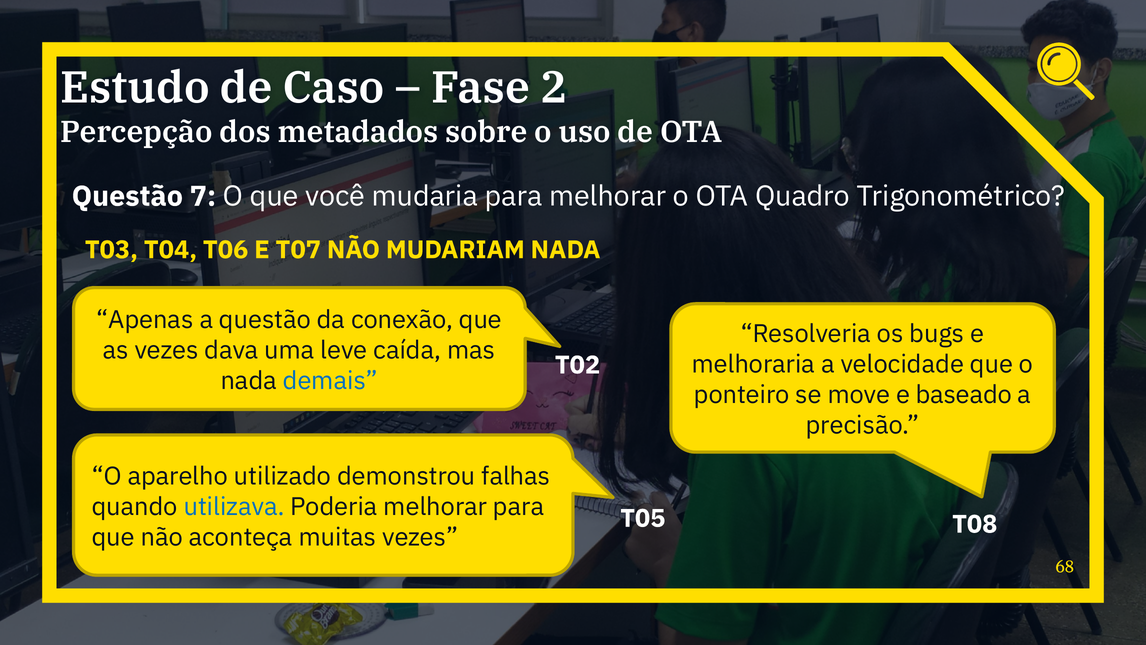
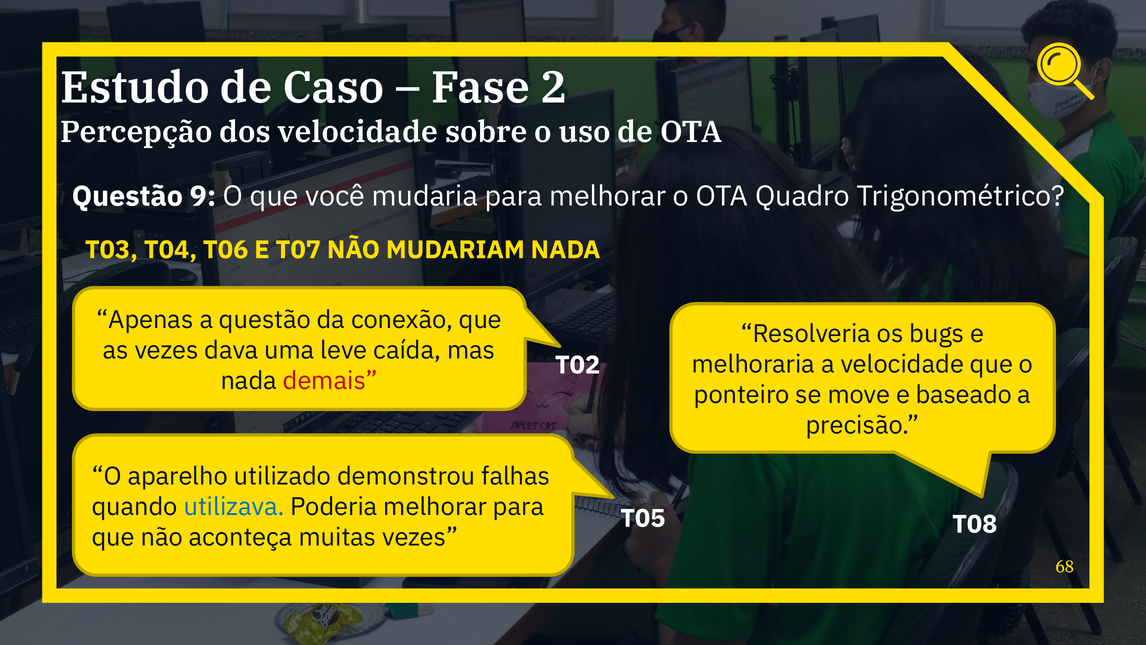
dos metadados: metadados -> velocidade
7: 7 -> 9
demais colour: blue -> red
